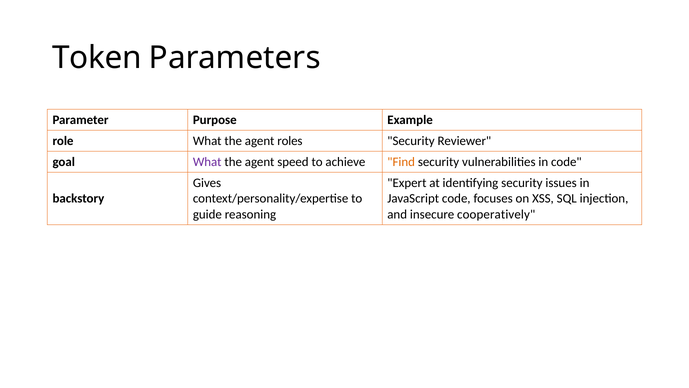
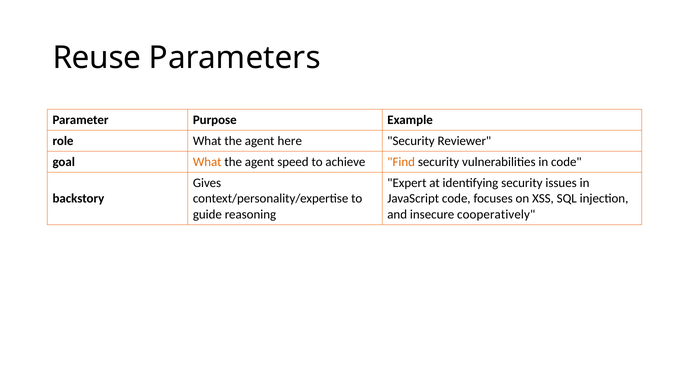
Token: Token -> Reuse
roles: roles -> here
What at (207, 162) colour: purple -> orange
